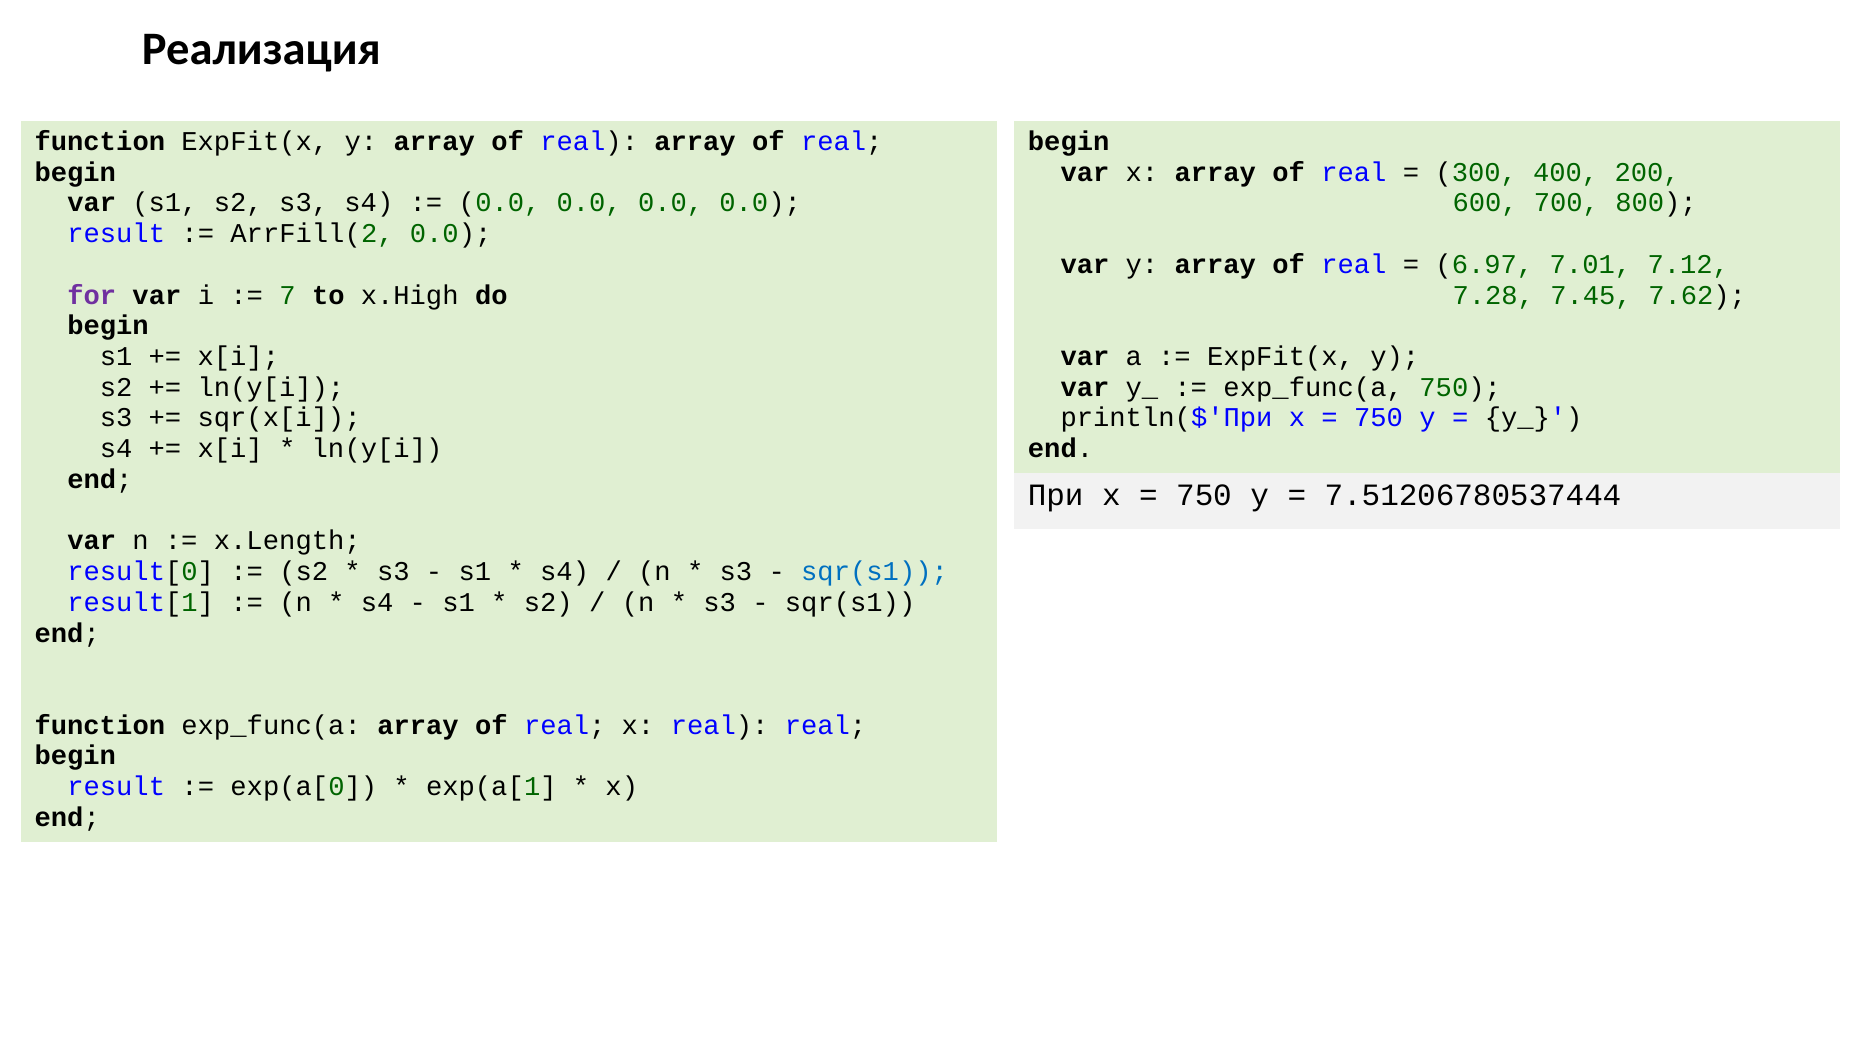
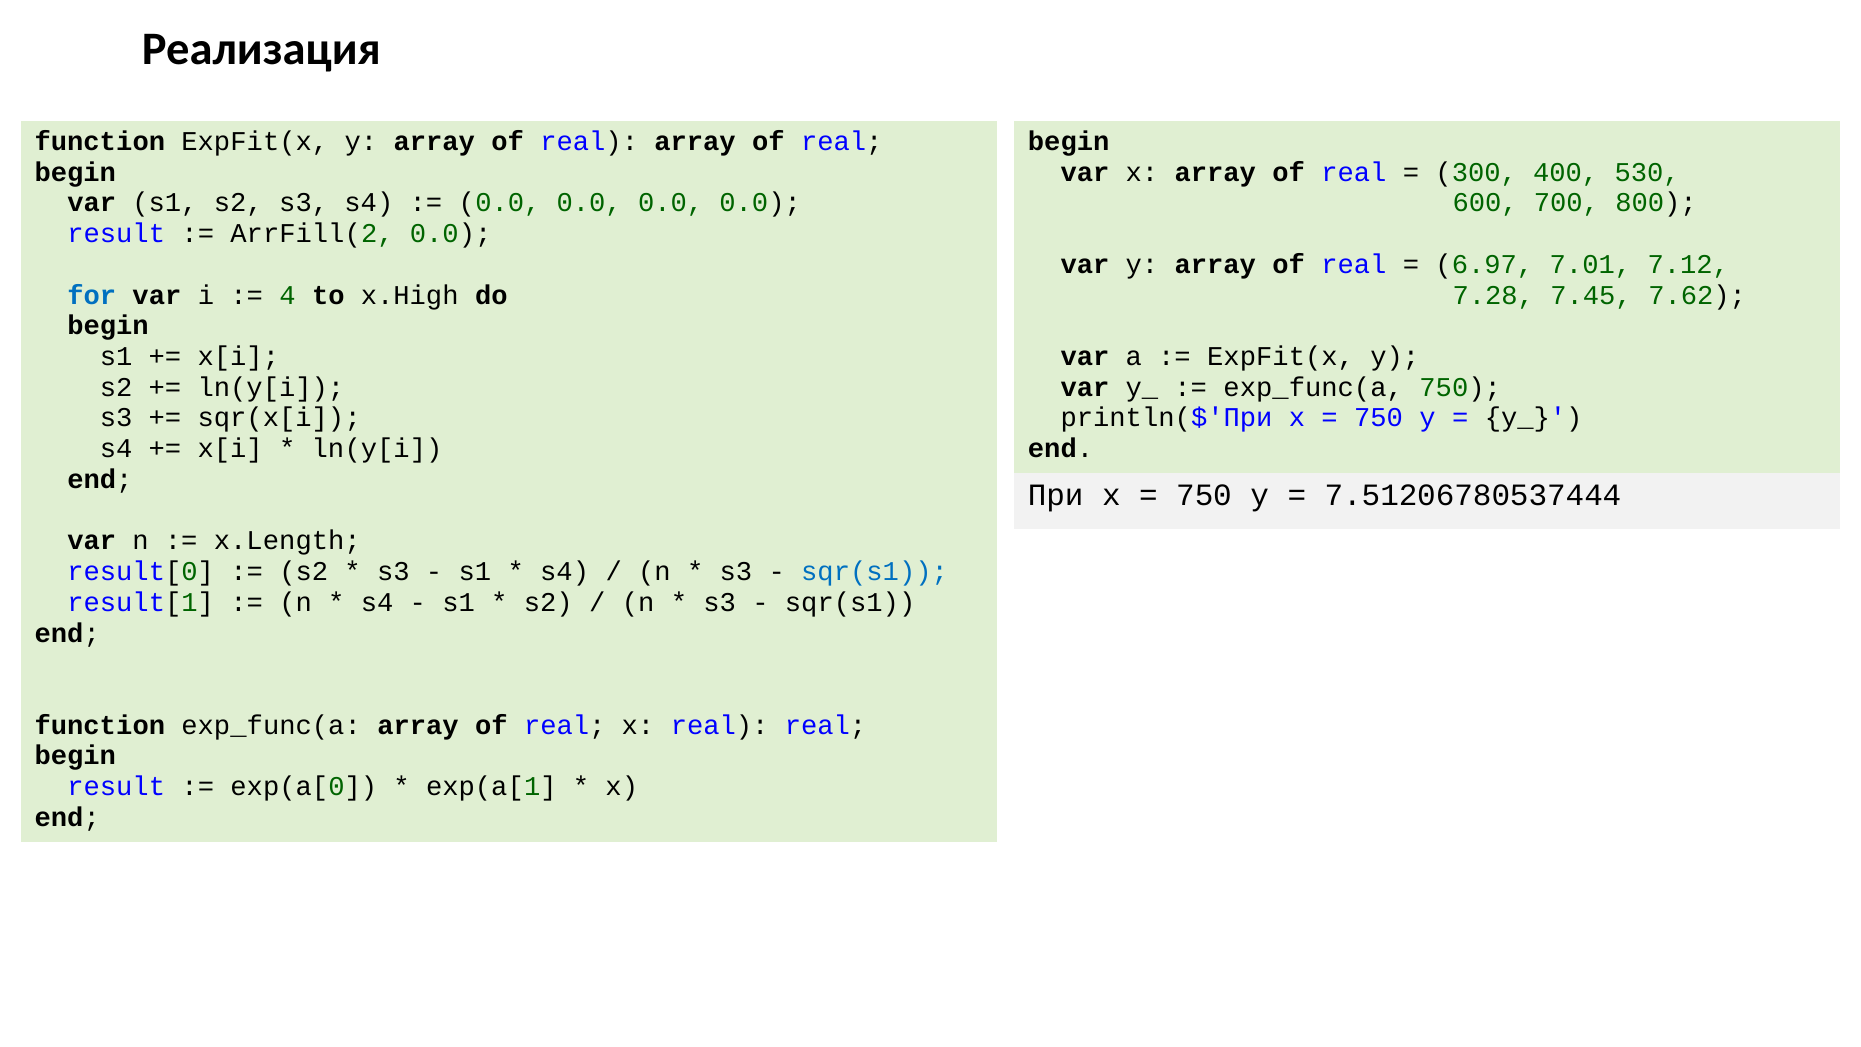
200: 200 -> 530
for colour: purple -> blue
7: 7 -> 4
